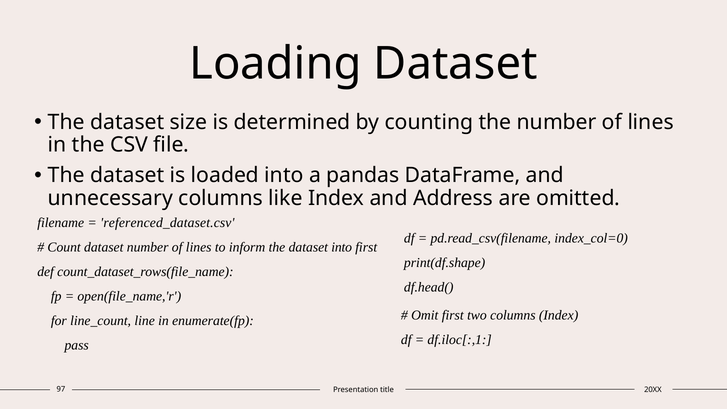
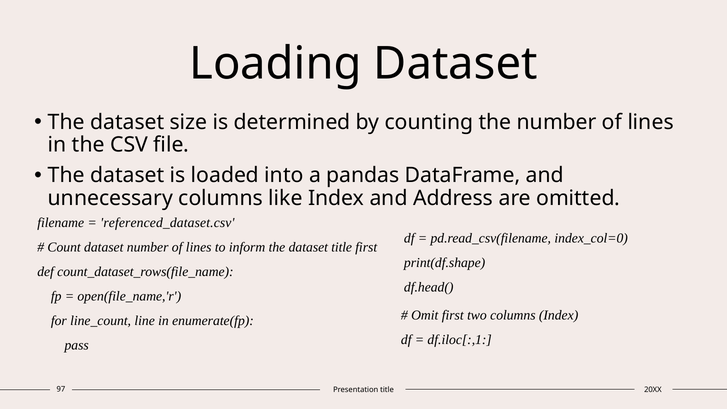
dataset into: into -> title
